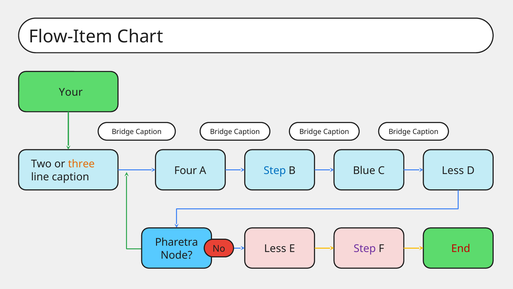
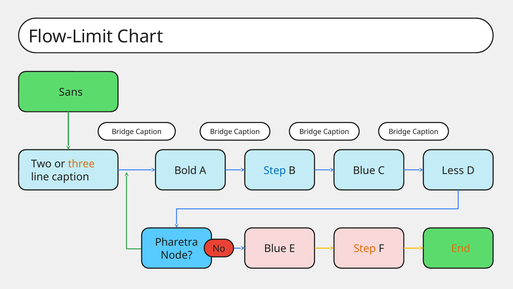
Flow-Item: Flow-Item -> Flow-Limit
Your: Your -> Sans
Four: Four -> Bold
Less at (275, 248): Less -> Blue
Step at (365, 248) colour: purple -> orange
End colour: red -> orange
